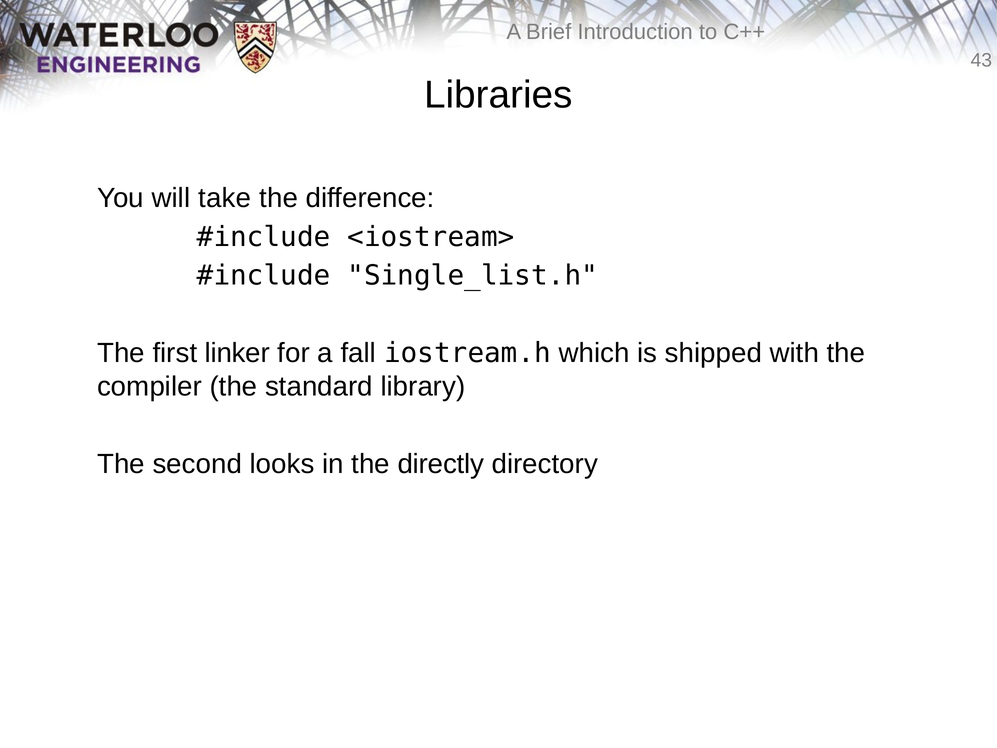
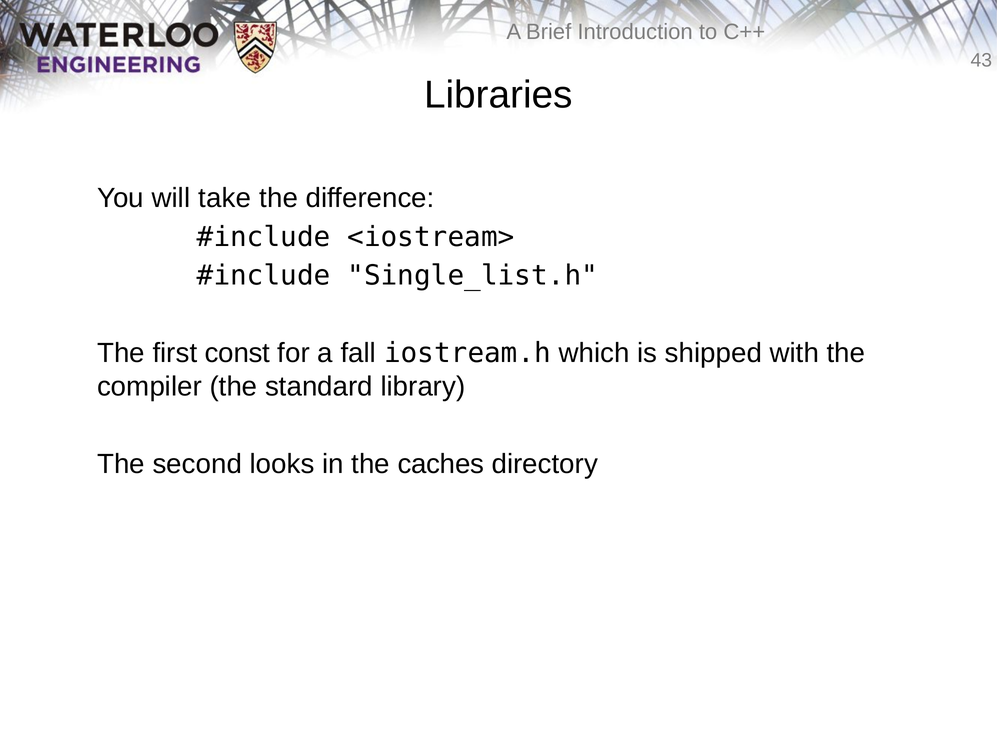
linker: linker -> const
directly: directly -> caches
